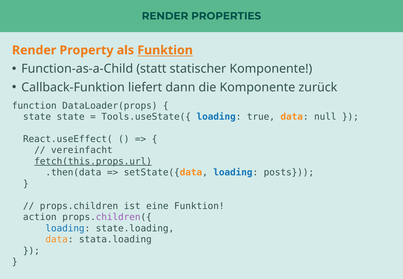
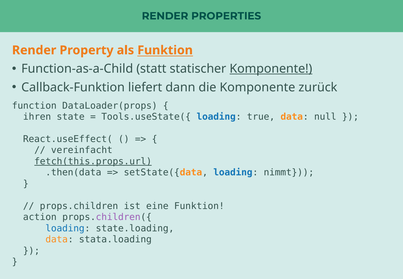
Komponente at (271, 69) underline: none -> present
state at (37, 117): state -> ihren
posts: posts -> nimmt
